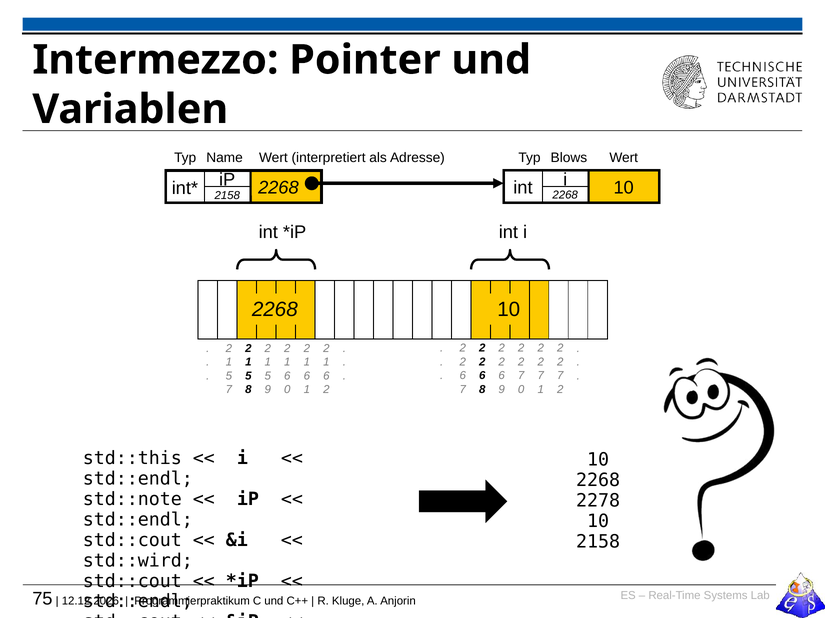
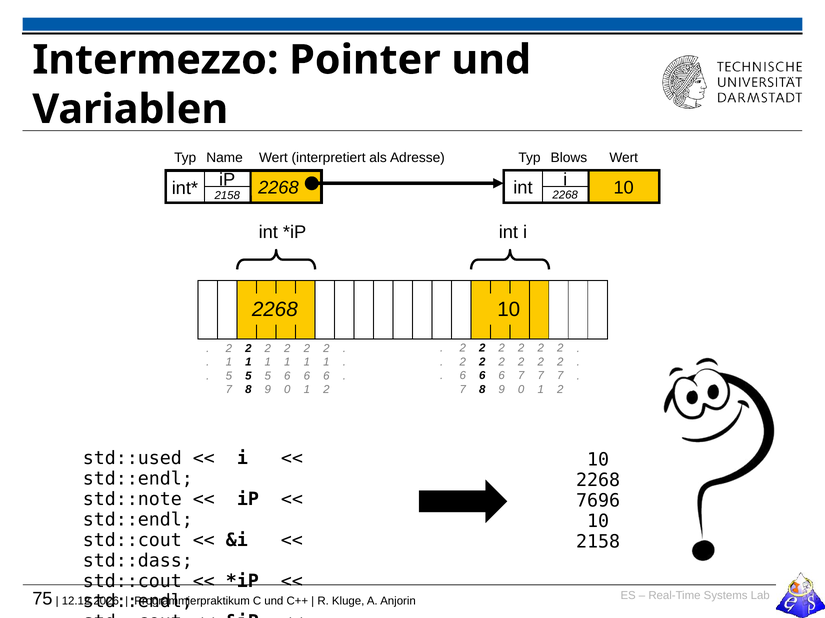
std::this: std::this -> std::used
2278: 2278 -> 7696
std::wird: std::wird -> std::dass
